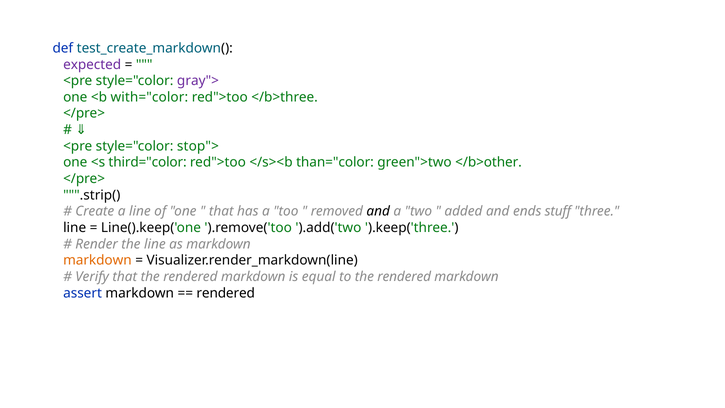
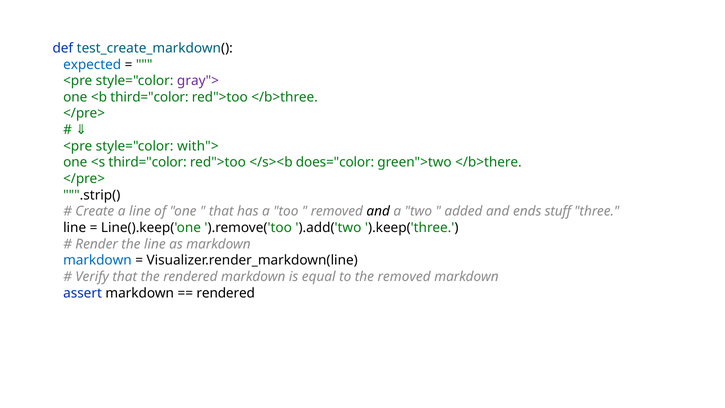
expected colour: purple -> blue
<b with="color: with="color -> third="color
stop">: stop"> -> with">
than="color: than="color -> does="color
</b>other: </b>other -> </b>there
markdown at (97, 260) colour: orange -> blue
to the rendered: rendered -> removed
